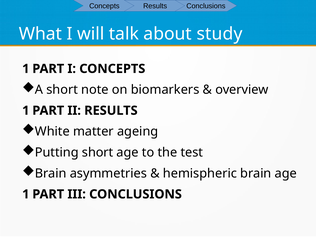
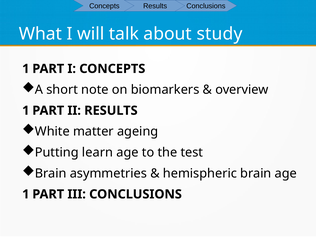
Putting short: short -> learn
